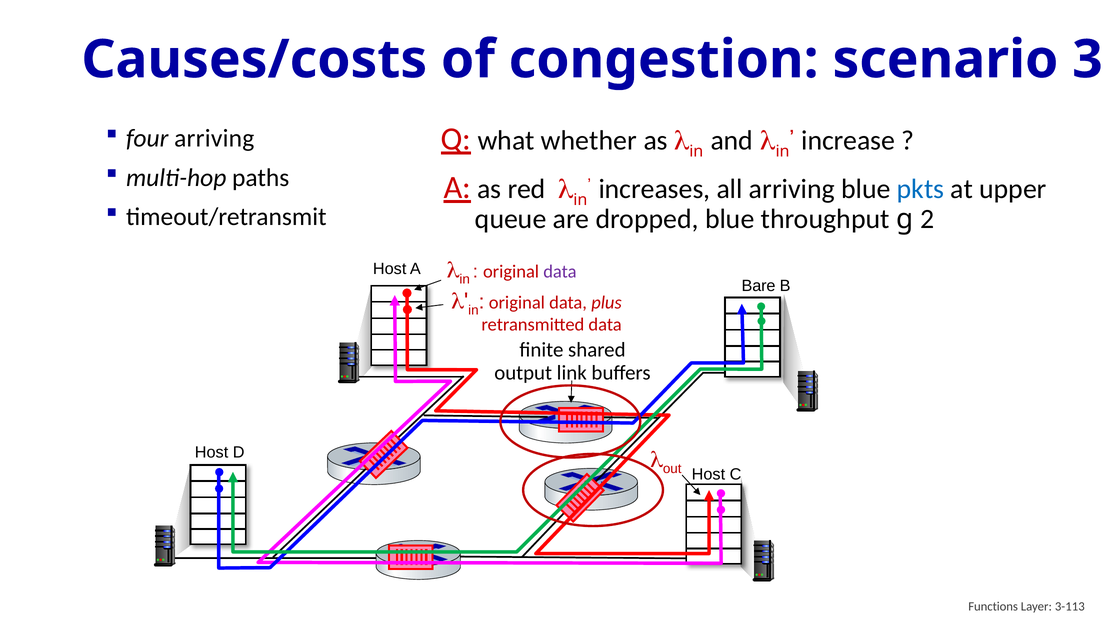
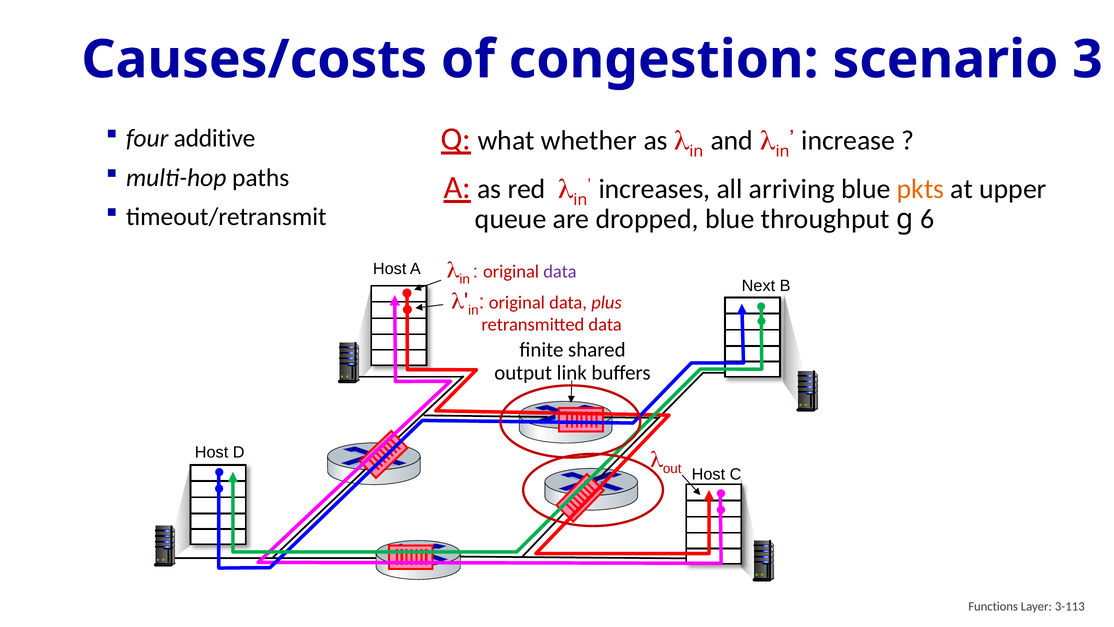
four arriving: arriving -> additive
pkts colour: blue -> orange
2: 2 -> 6
Bare: Bare -> Next
